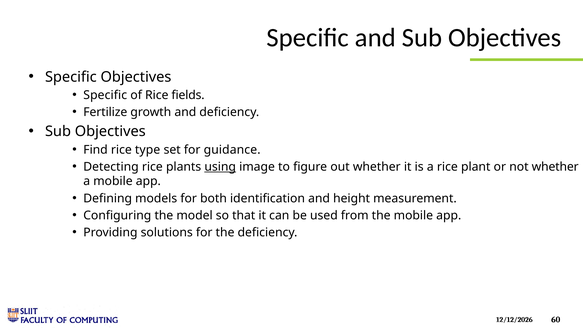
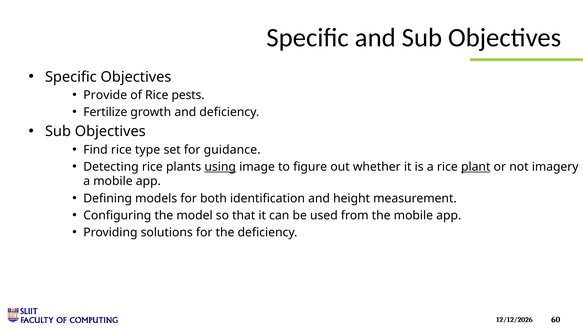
Specific at (105, 95): Specific -> Provide
fields: fields -> pests
plant underline: none -> present
not whether: whether -> imagery
